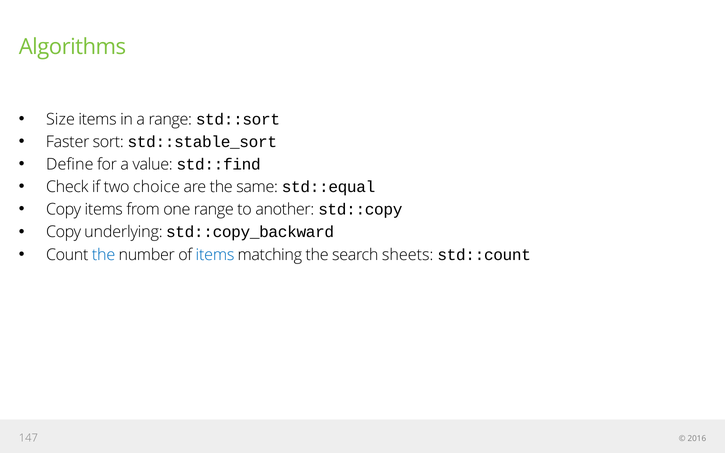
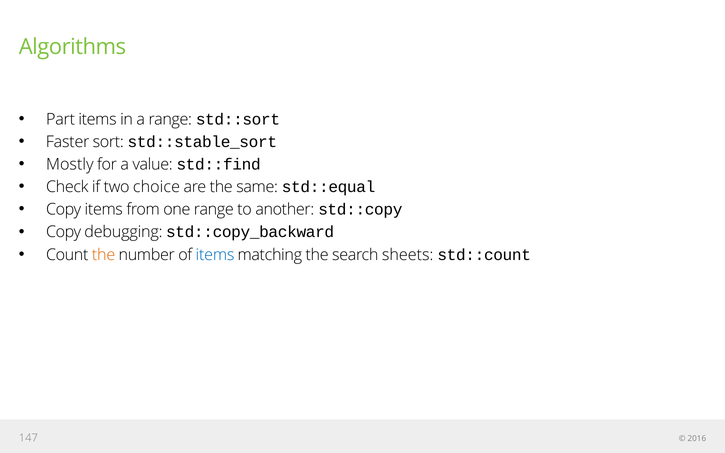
Size: Size -> Part
Define: Define -> Mostly
underlying: underlying -> debugging
the at (104, 255) colour: blue -> orange
